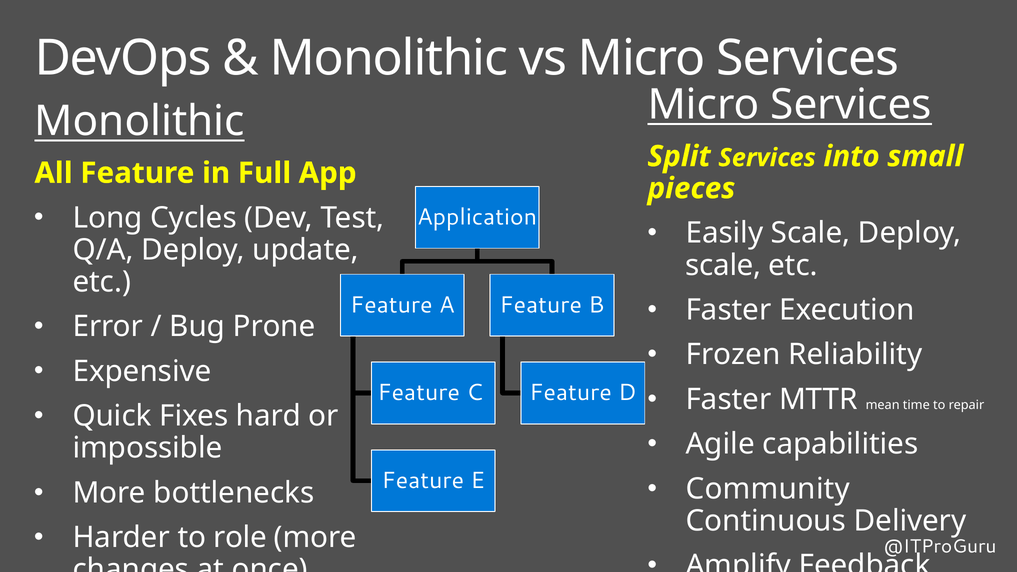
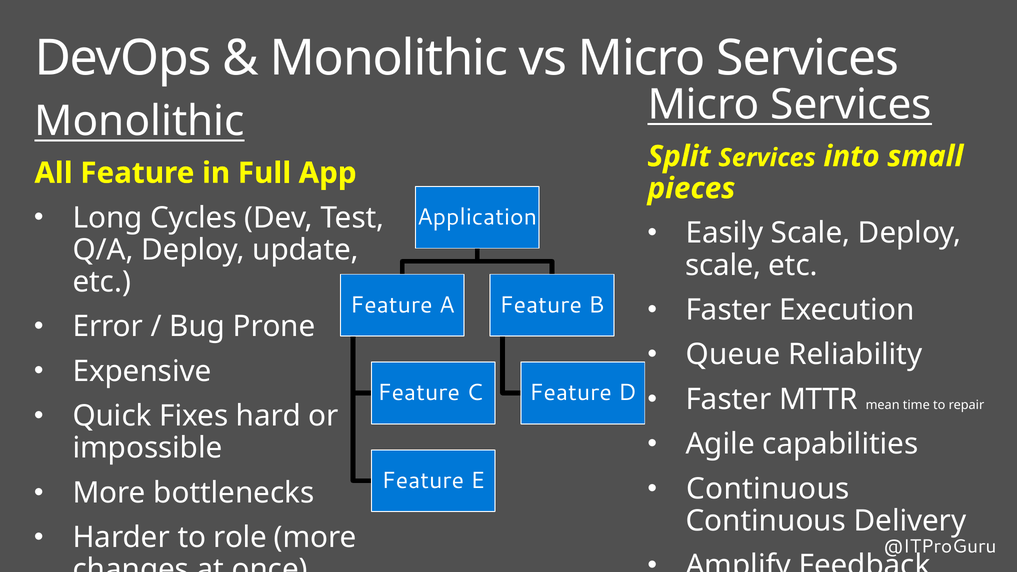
Frozen: Frozen -> Queue
Community at (768, 489): Community -> Continuous
